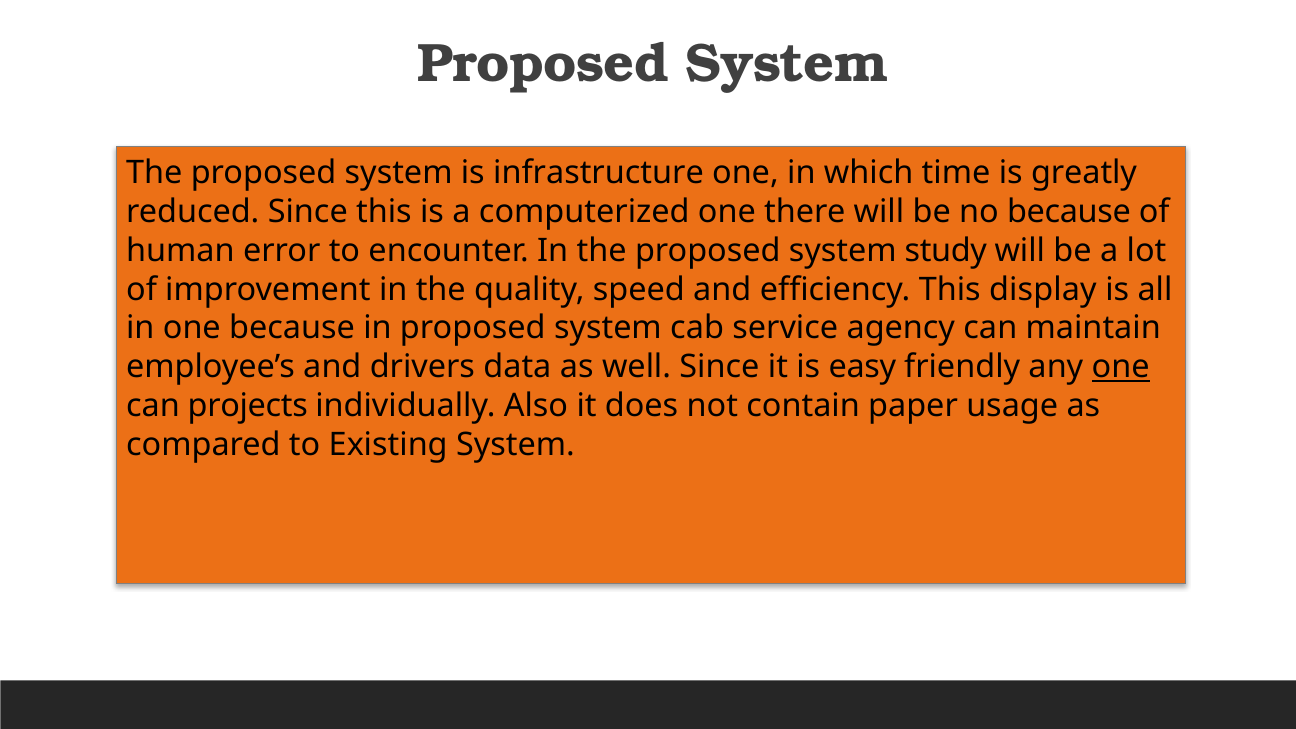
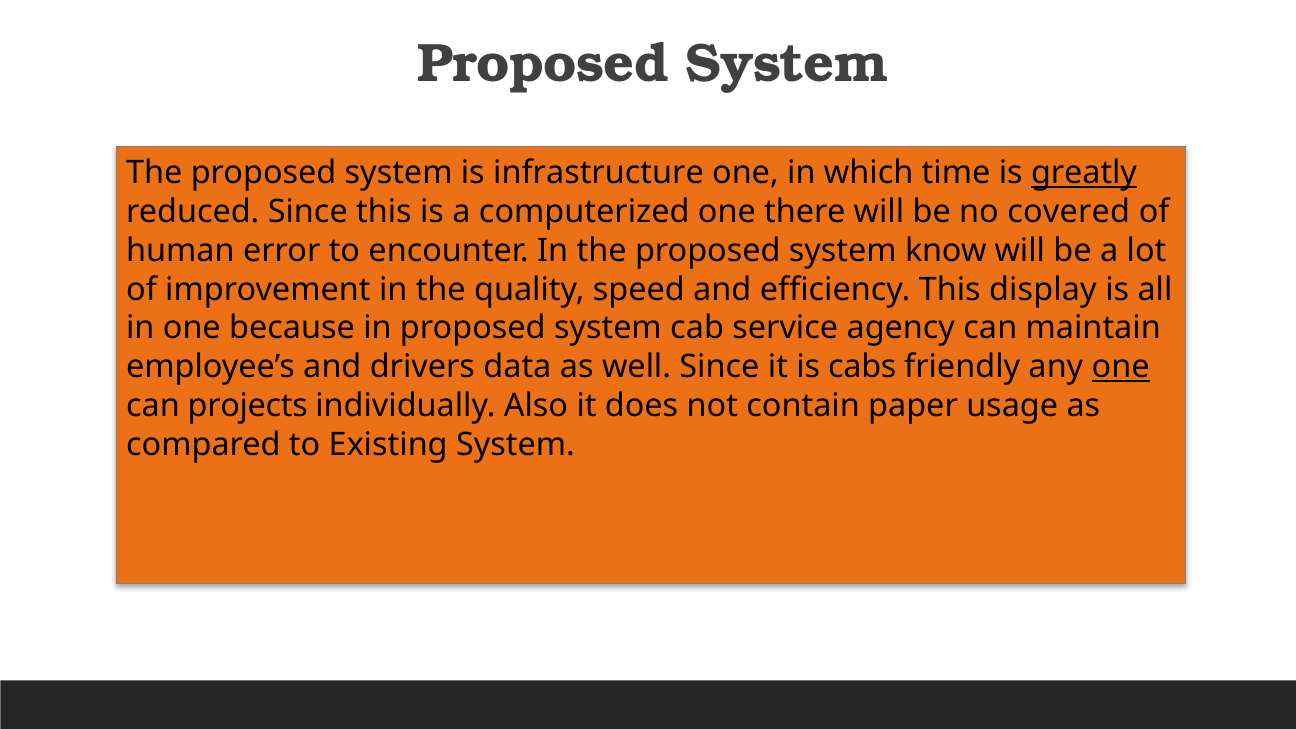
greatly underline: none -> present
no because: because -> covered
study: study -> know
easy: easy -> cabs
